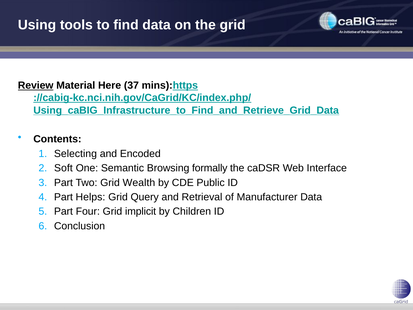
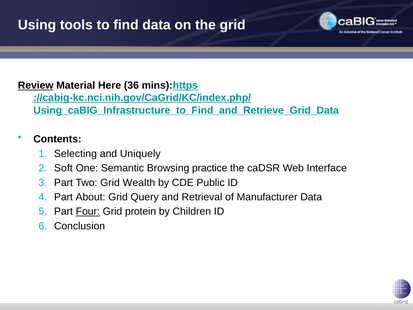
37: 37 -> 36
Encoded: Encoded -> Uniquely
formally: formally -> practice
Helps: Helps -> About
Four underline: none -> present
implicit: implicit -> protein
